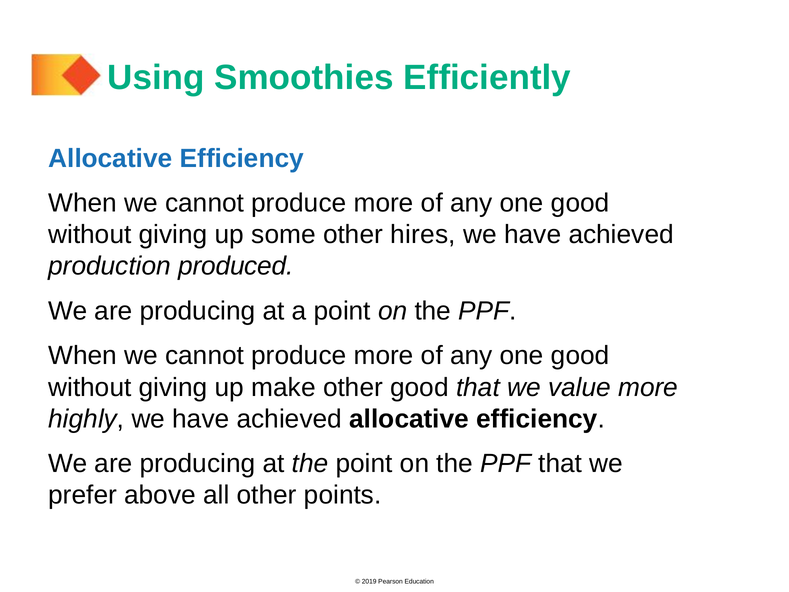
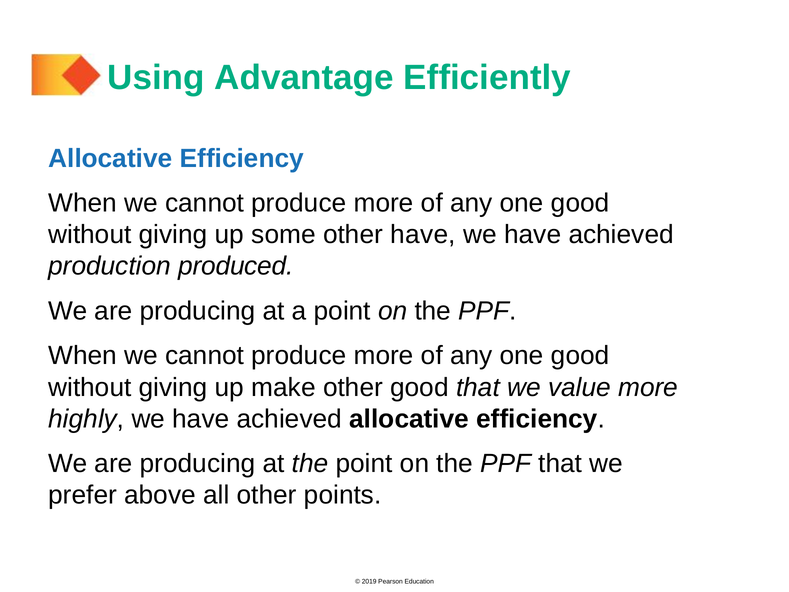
Smoothies: Smoothies -> Advantage
other hires: hires -> have
